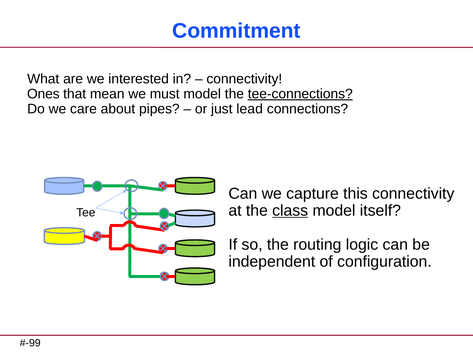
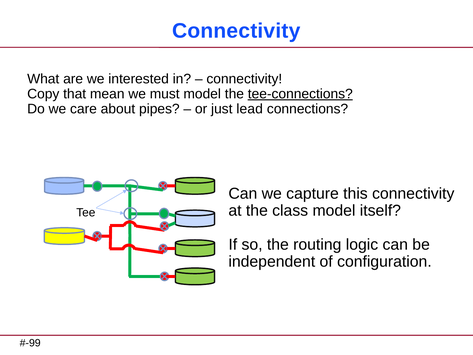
Commitment at (236, 31): Commitment -> Connectivity
Ones: Ones -> Copy
class underline: present -> none
